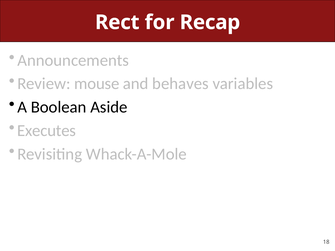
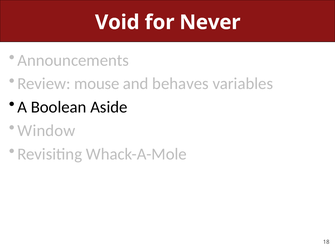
Rect: Rect -> Void
Recap: Recap -> Never
Executes: Executes -> Window
